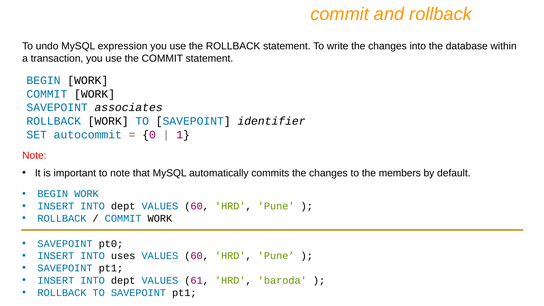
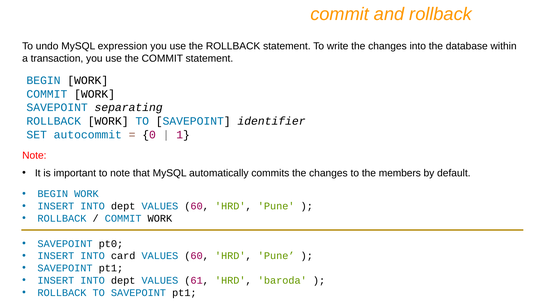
associates: associates -> separating
uses: uses -> card
